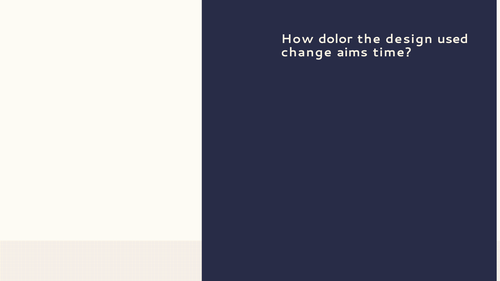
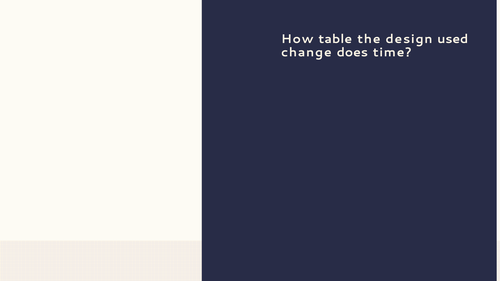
dolor: dolor -> table
aims: aims -> does
